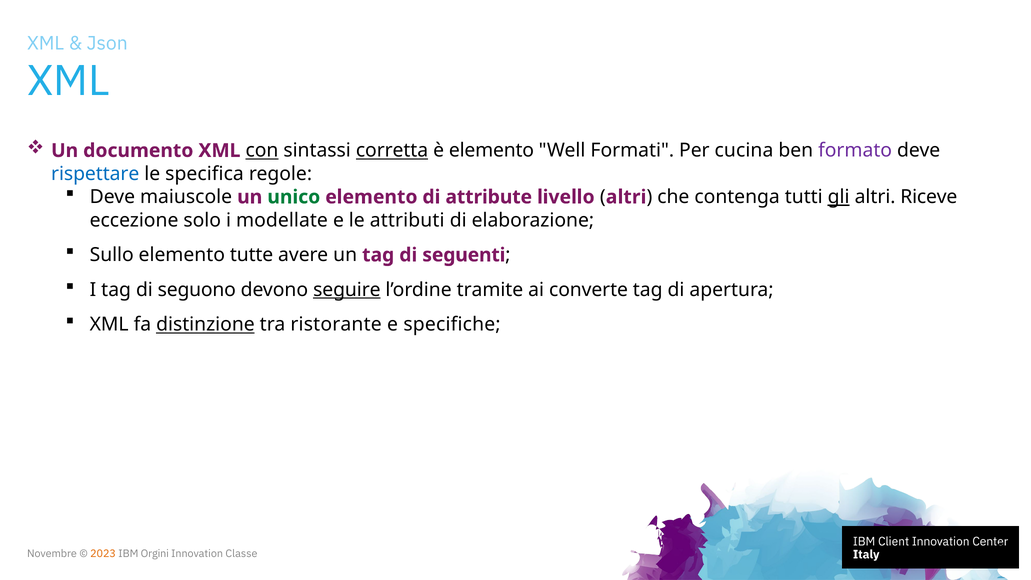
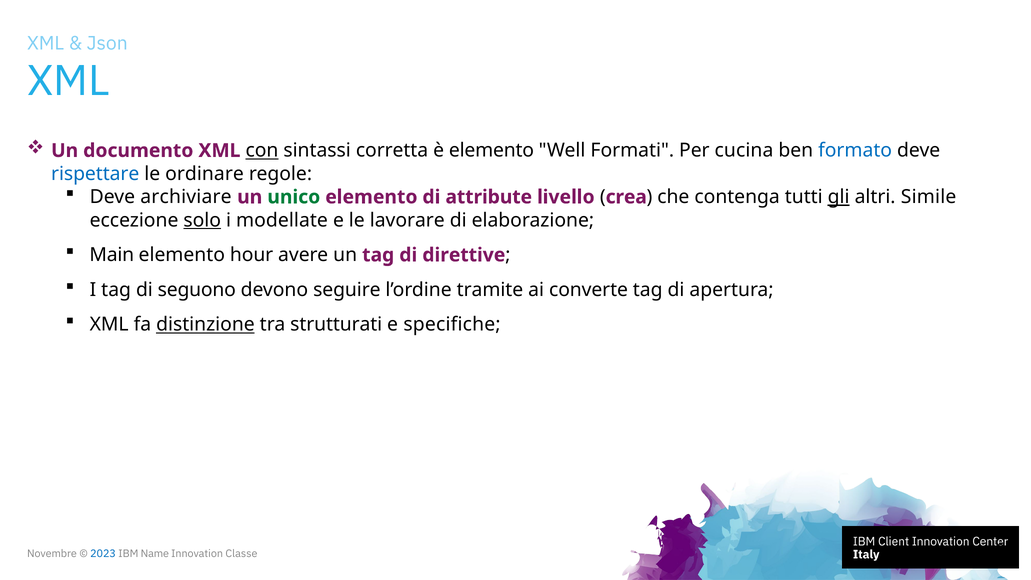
corretta underline: present -> none
formato colour: purple -> blue
specifica: specifica -> ordinare
maiuscole: maiuscole -> archiviare
altri at (626, 197): altri -> crea
Riceve: Riceve -> Simile
solo underline: none -> present
attributi: attributi -> lavorare
Sullo: Sullo -> Main
tutte: tutte -> hour
seguenti: seguenti -> direttive
seguire underline: present -> none
ristorante: ristorante -> strutturati
2023 colour: orange -> blue
Orgini: Orgini -> Name
